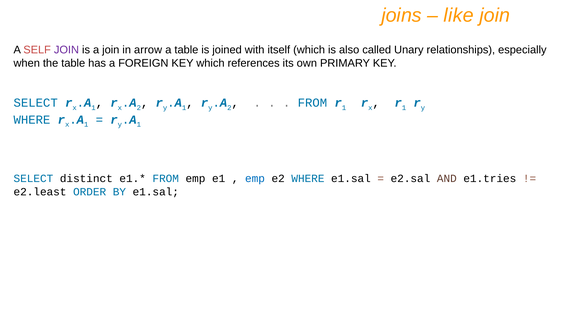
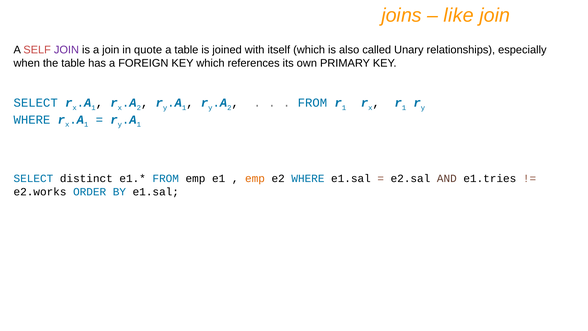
arrow: arrow -> quote
emp at (255, 178) colour: blue -> orange
e2.least: e2.least -> e2.works
